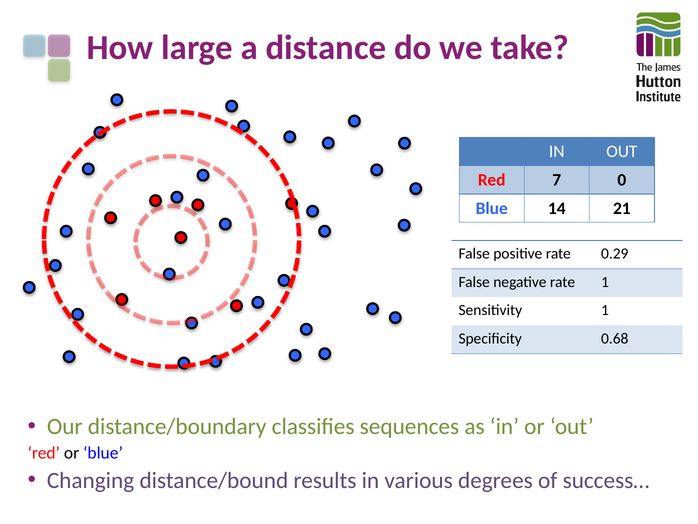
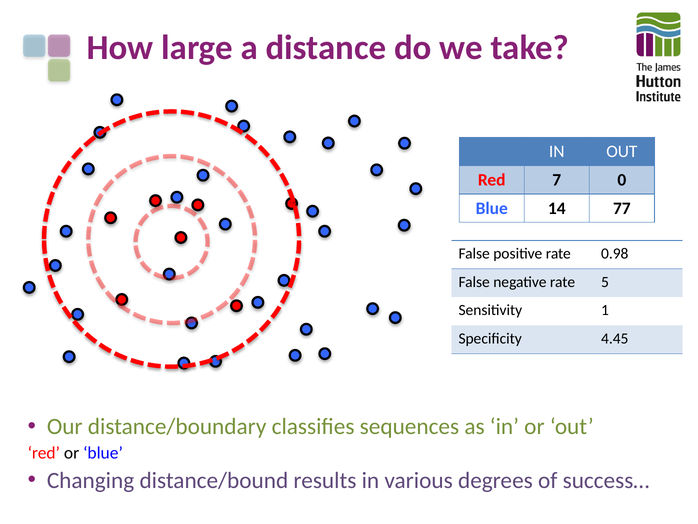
21: 21 -> 77
0.29: 0.29 -> 0.98
rate 1: 1 -> 5
0.68: 0.68 -> 4.45
